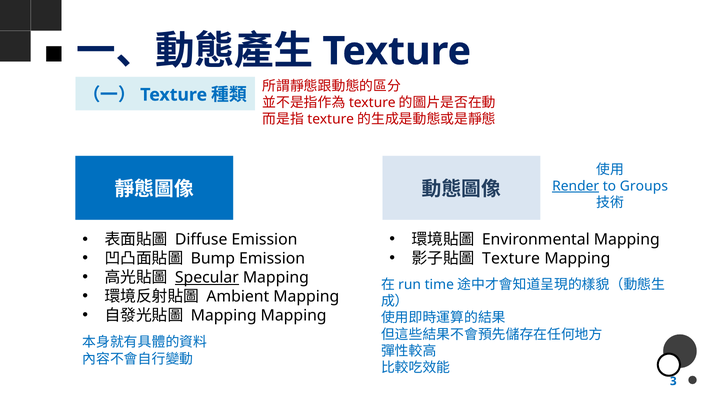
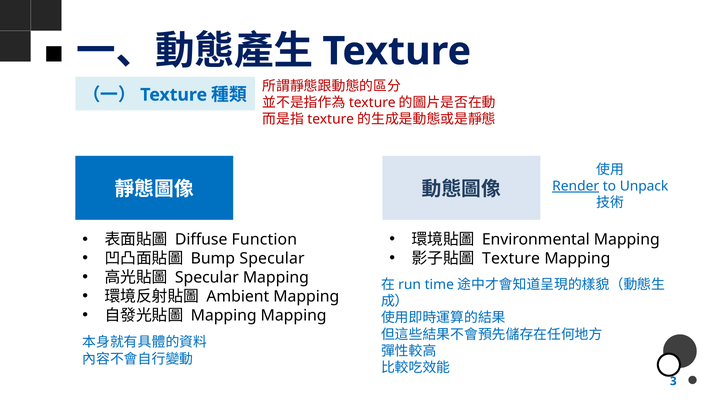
Groups: Groups -> Unpack
Diffuse Emission: Emission -> Function
Bump Emission: Emission -> Specular
Specular at (207, 278) underline: present -> none
